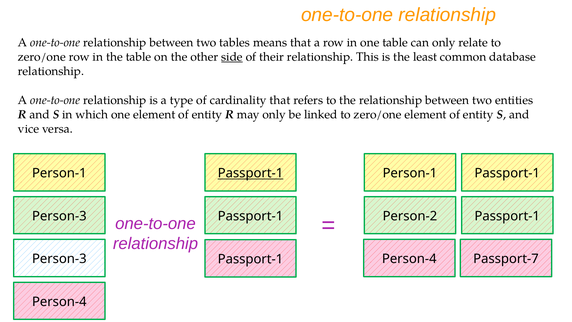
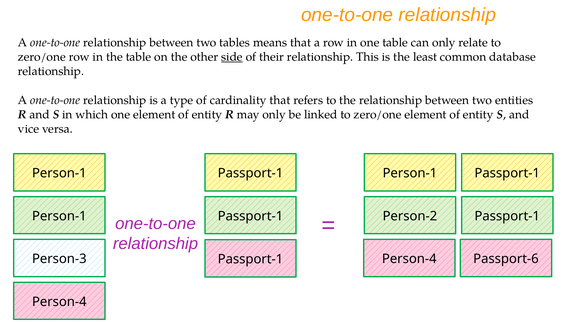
Passport-1 at (250, 173) underline: present -> none
Person-3 at (59, 216): Person-3 -> Person-1
Passport-7: Passport-7 -> Passport-6
